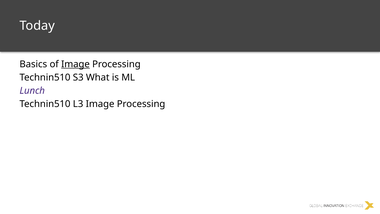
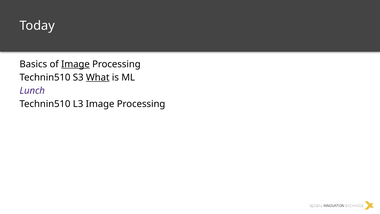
What underline: none -> present
